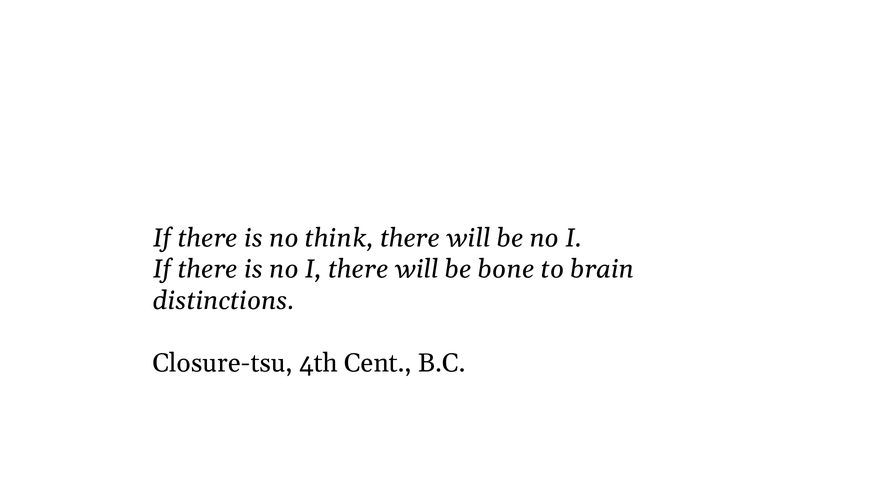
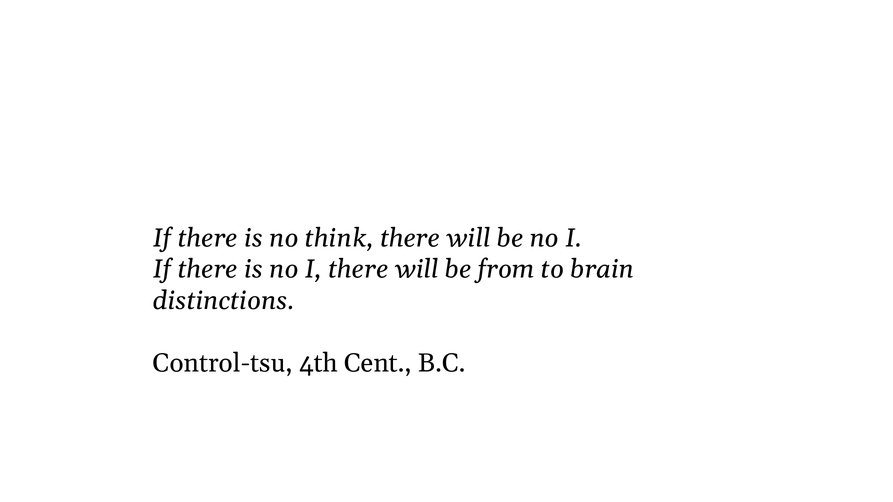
bone: bone -> from
Closure-tsu: Closure-tsu -> Control-tsu
